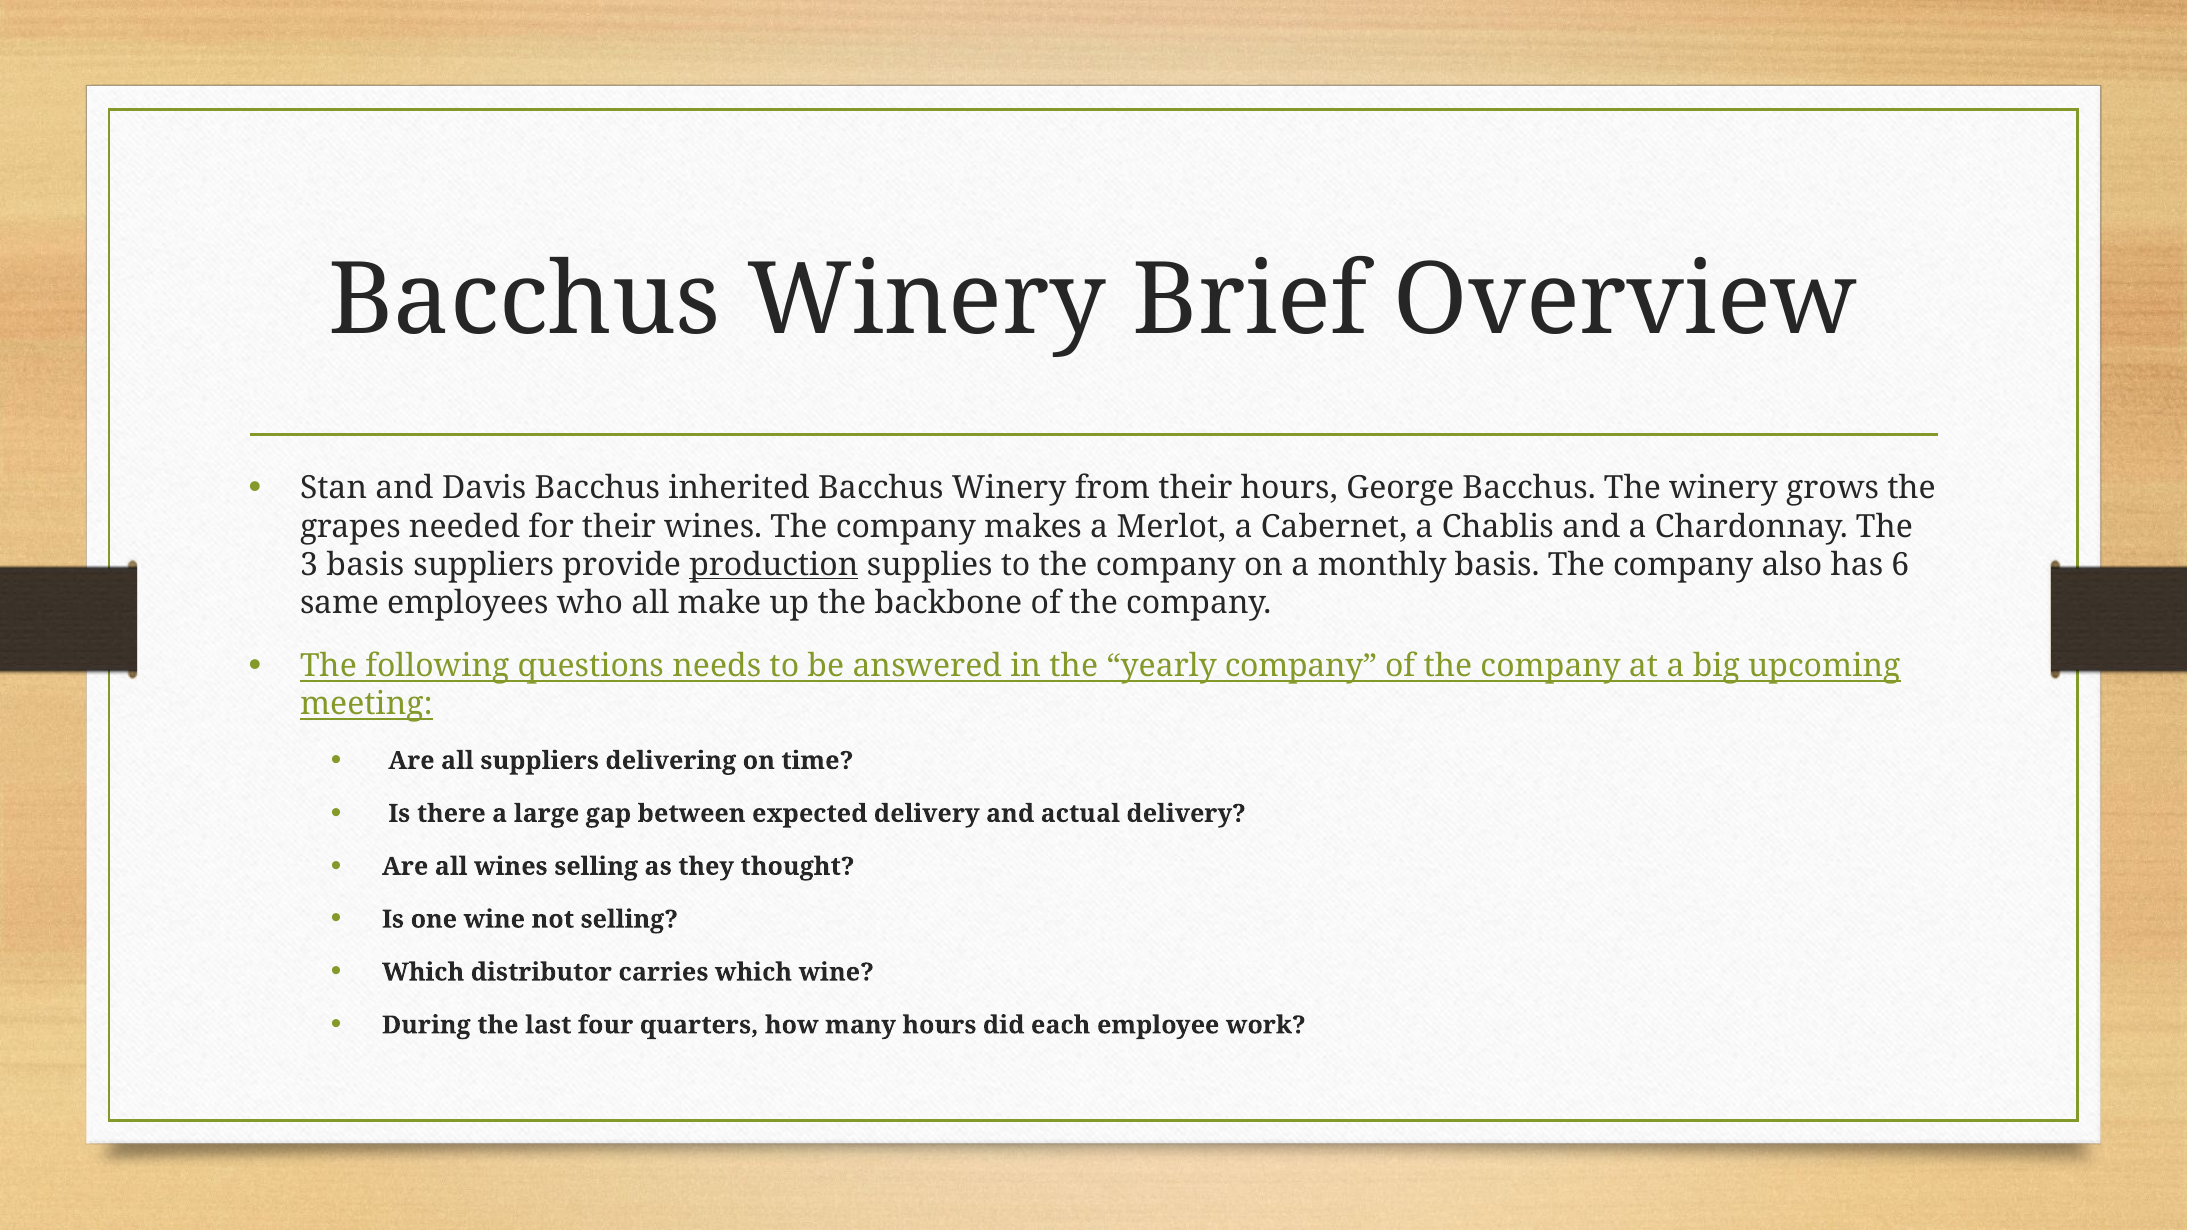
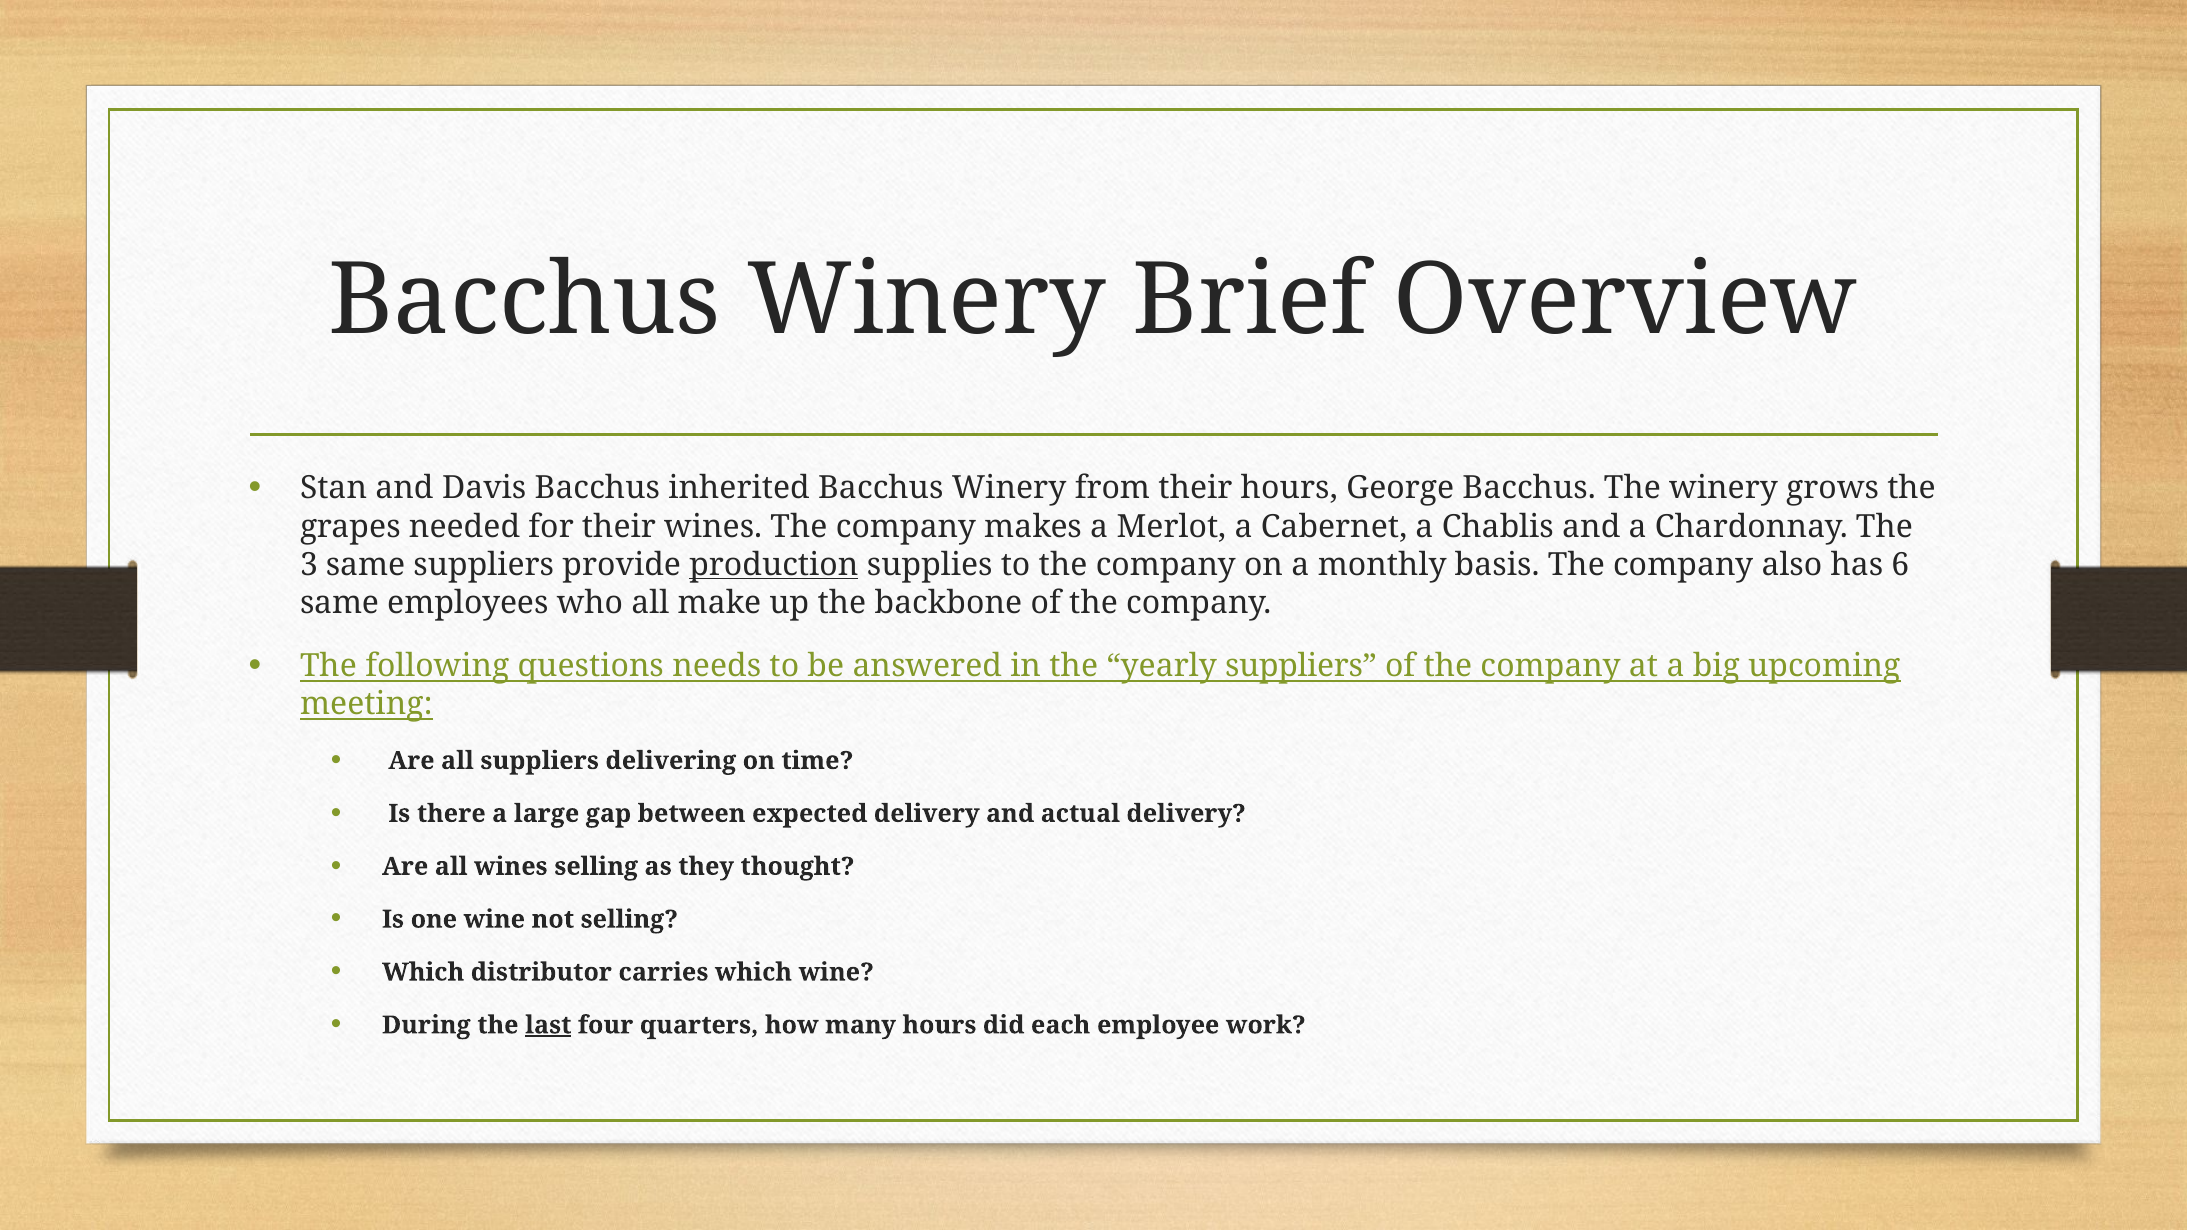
3 basis: basis -> same
yearly company: company -> suppliers
last underline: none -> present
